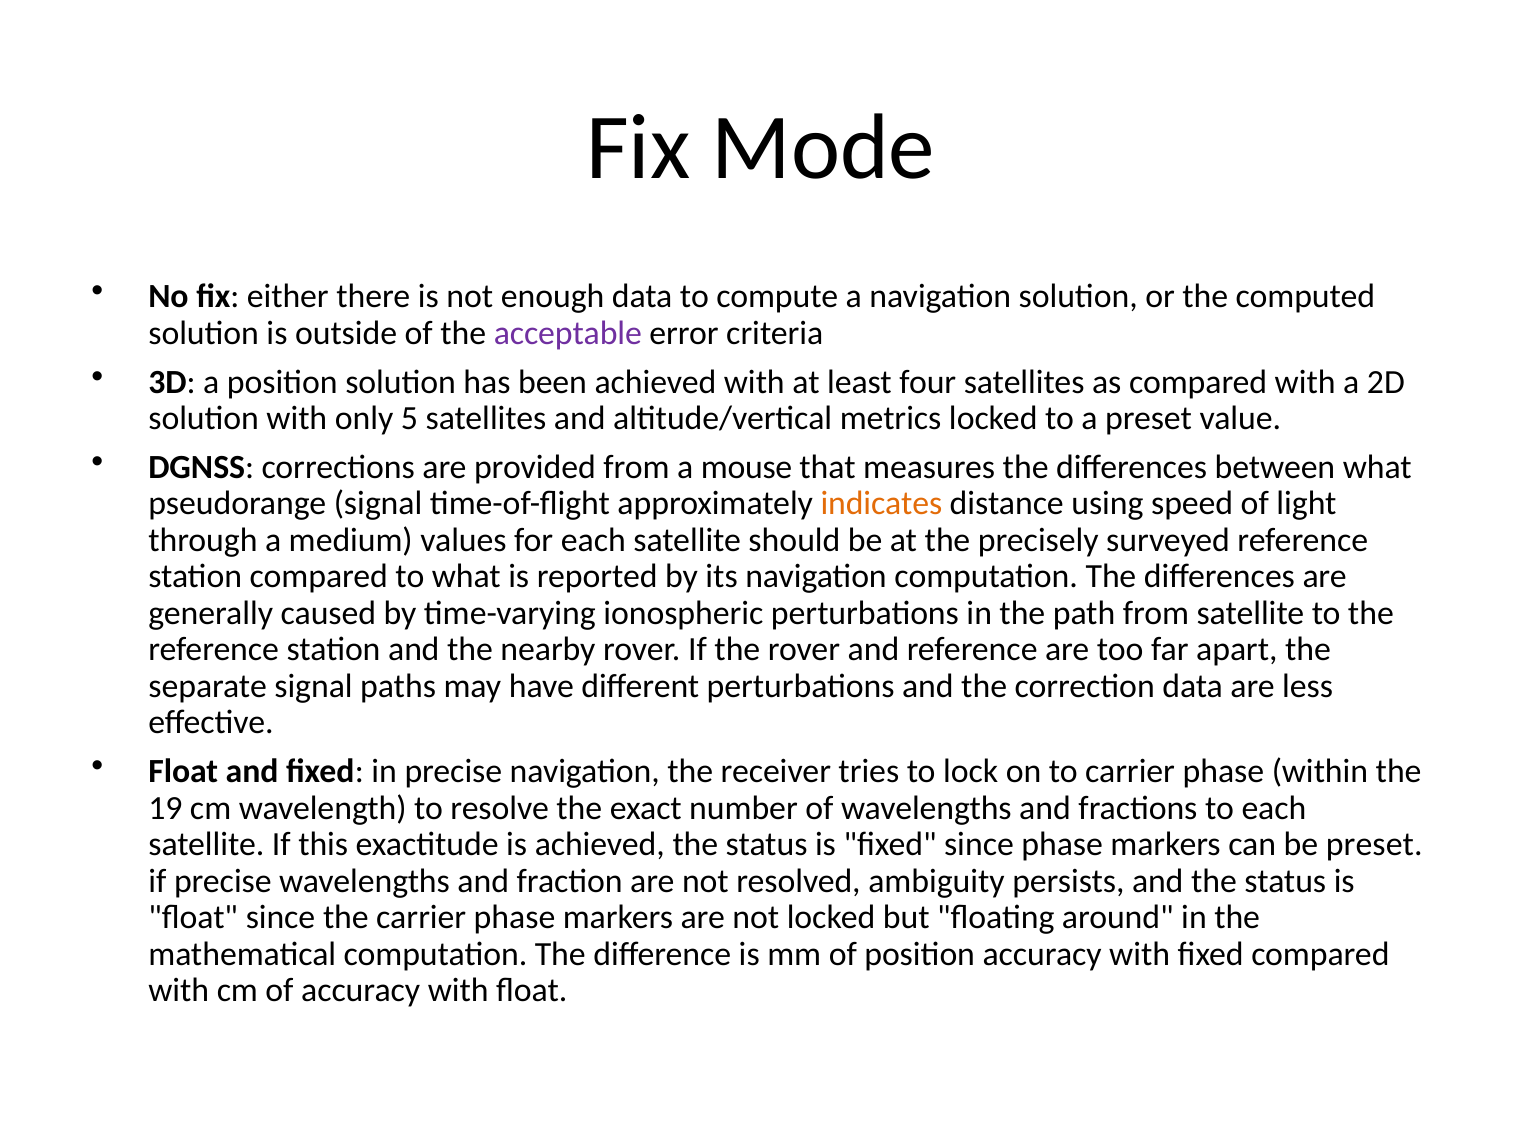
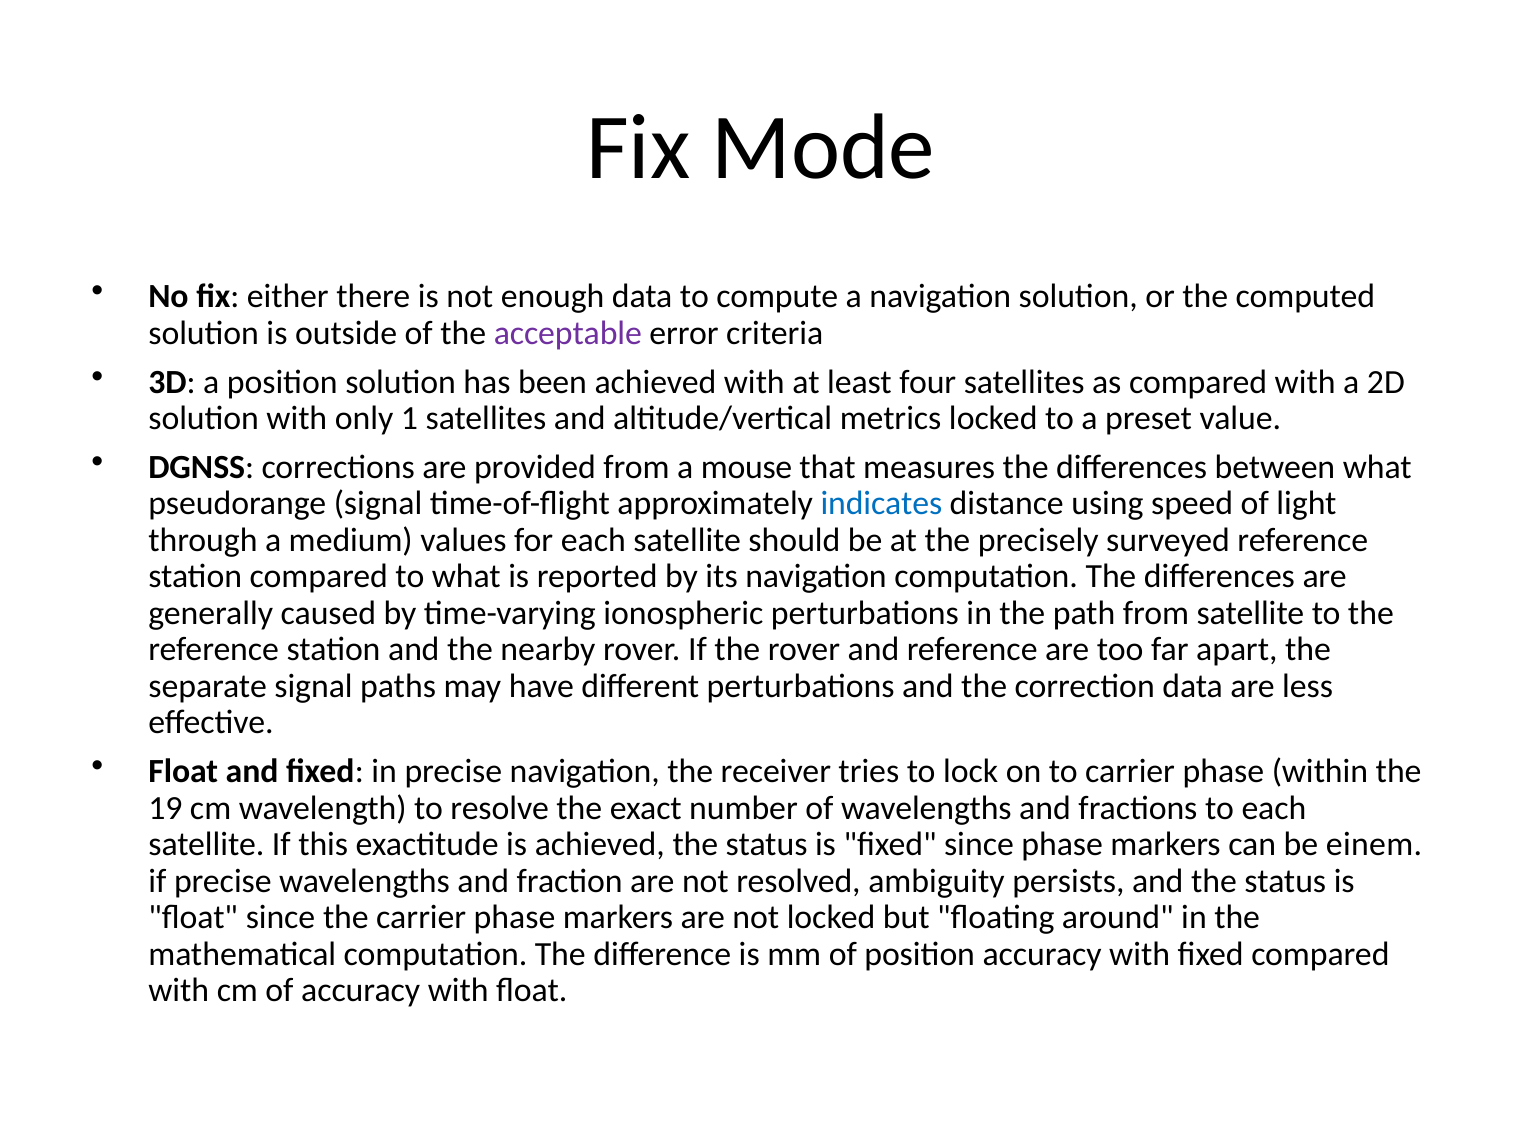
5: 5 -> 1
indicates colour: orange -> blue
be preset: preset -> einem
